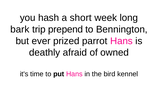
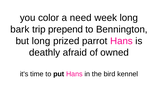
hash: hash -> color
short: short -> need
but ever: ever -> long
